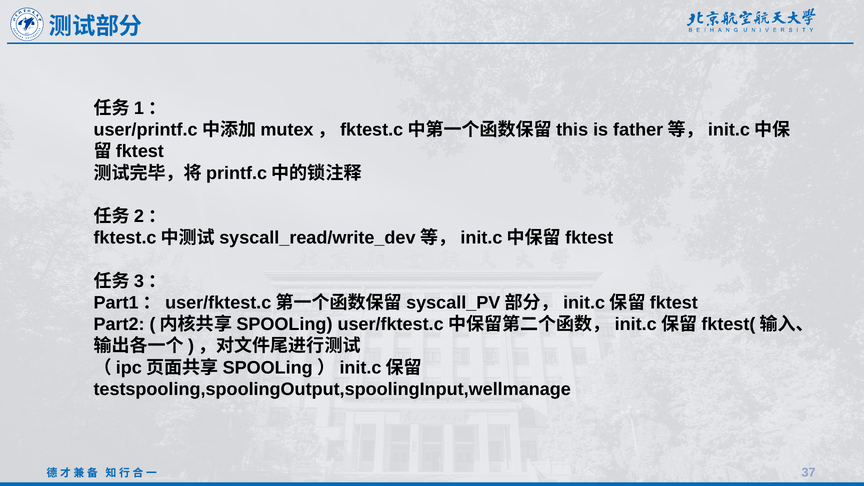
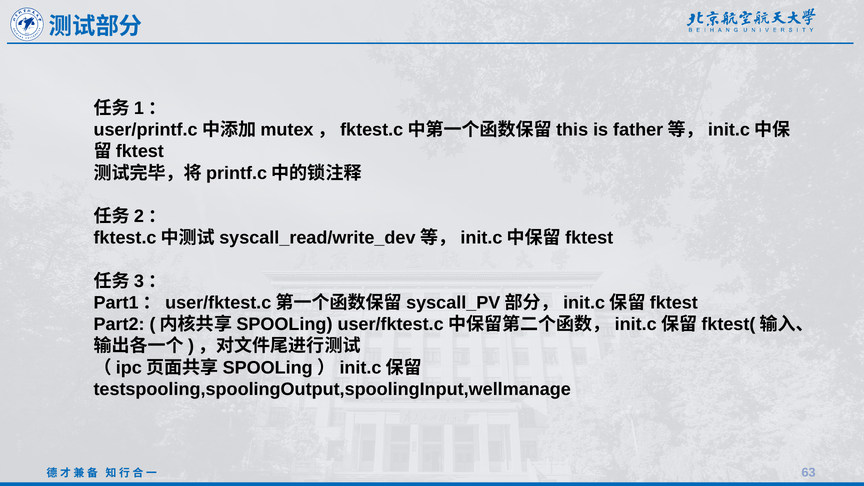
37: 37 -> 63
